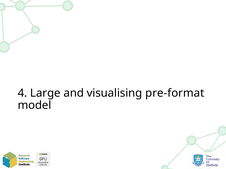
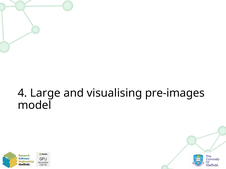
pre-format: pre-format -> pre-images
